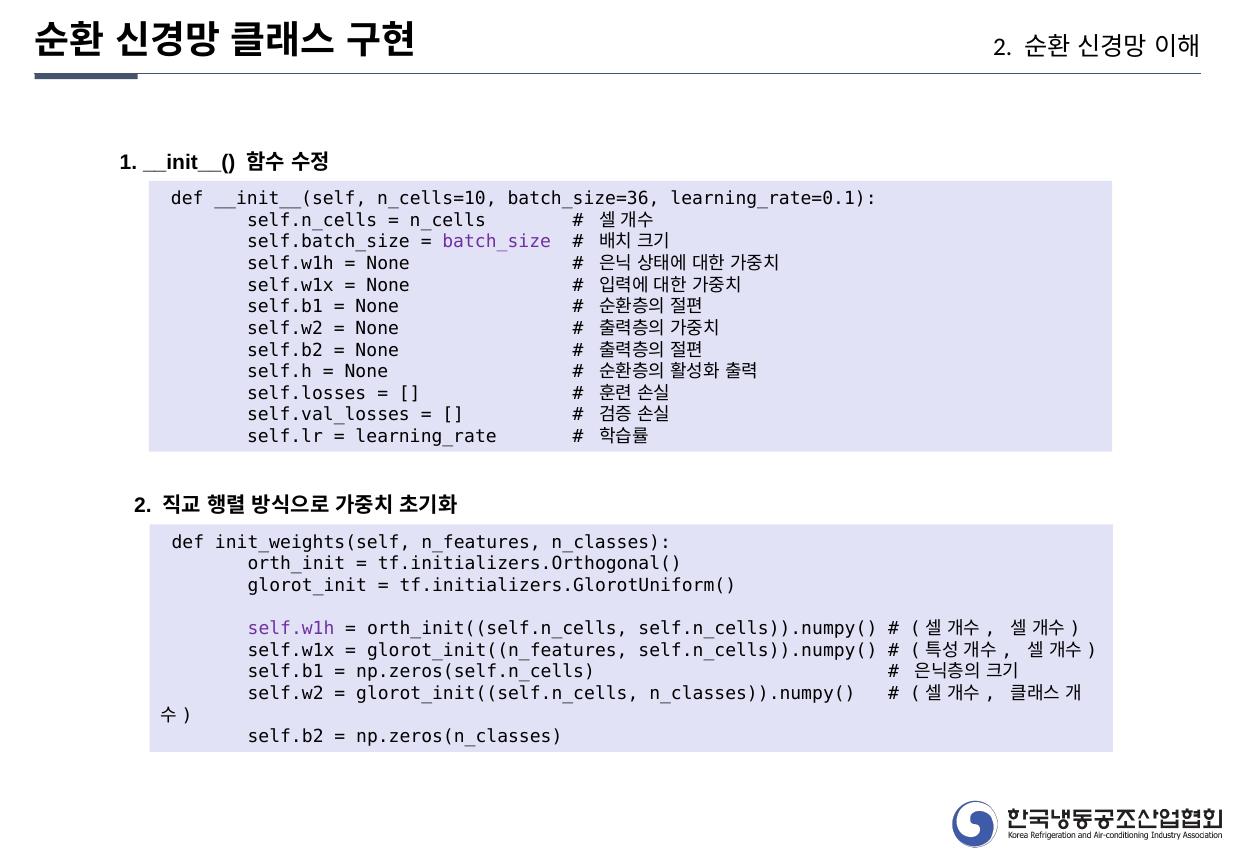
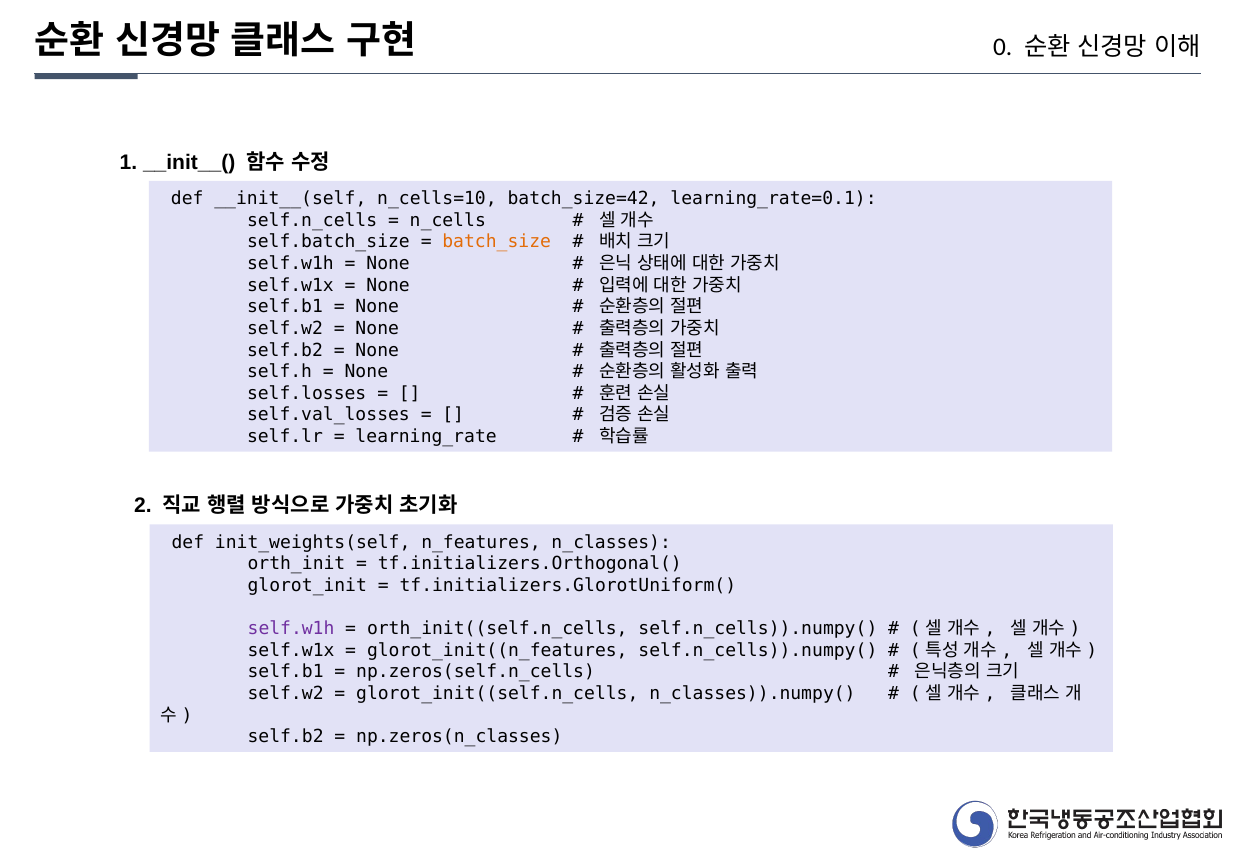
2 at (1003, 47): 2 -> 0
batch_size=36: batch_size=36 -> batch_size=42
batch_size colour: purple -> orange
